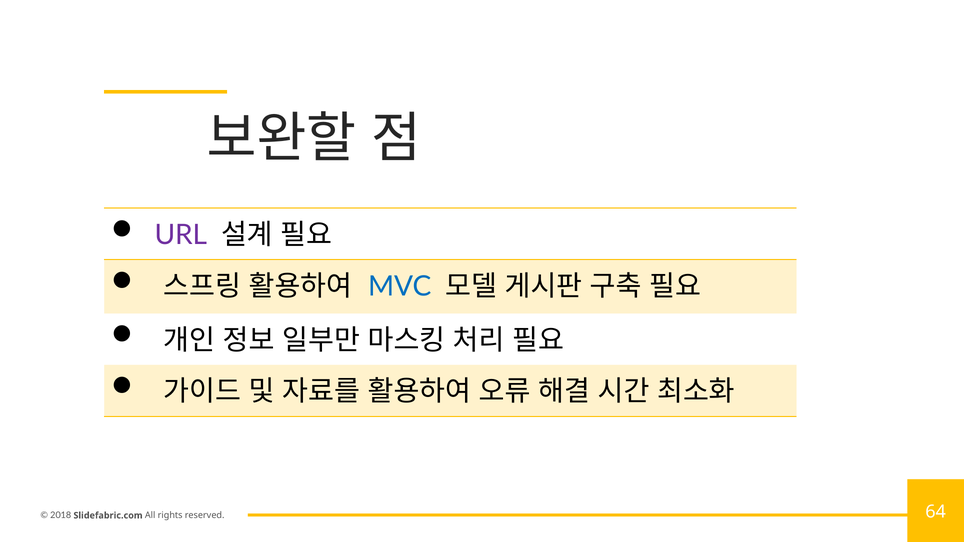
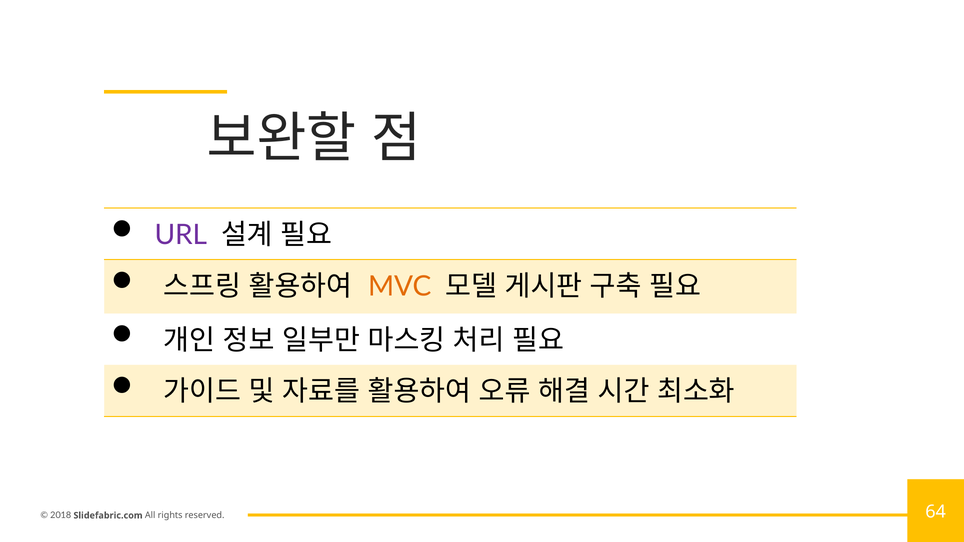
MVC colour: blue -> orange
